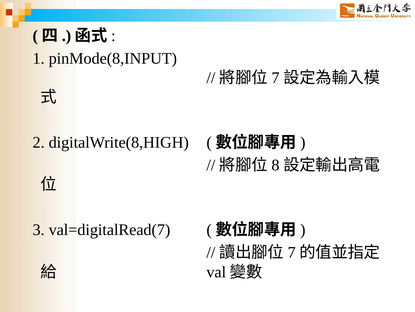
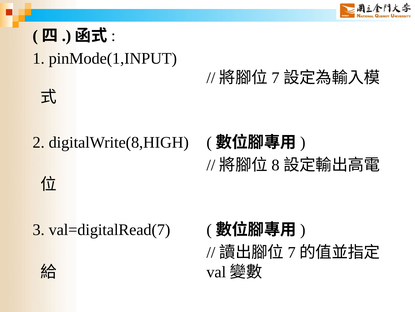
pinMode(8,INPUT: pinMode(8,INPUT -> pinMode(1,INPUT
